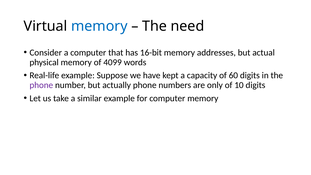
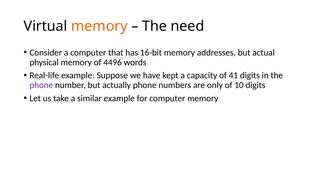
memory at (99, 26) colour: blue -> orange
4099: 4099 -> 4496
60: 60 -> 41
